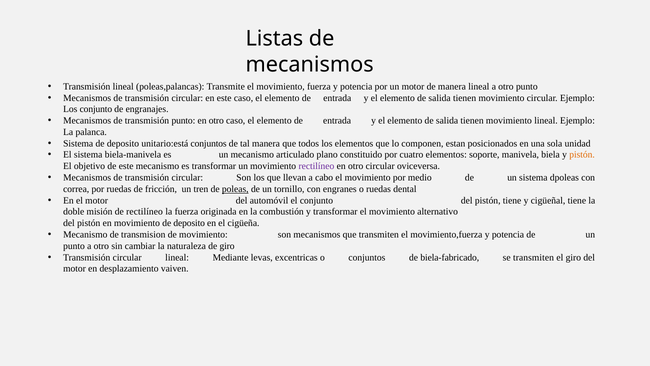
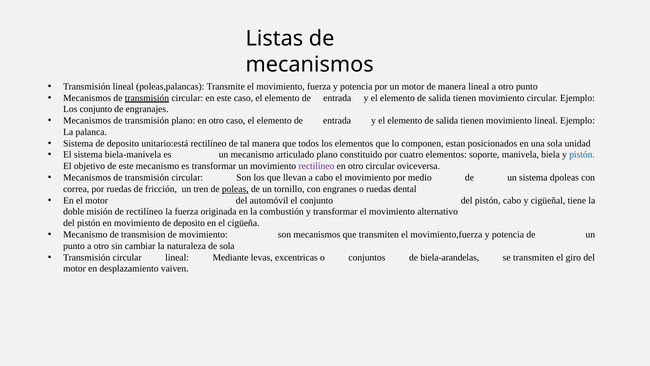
transmisión at (147, 98) underline: none -> present
transmisión punto: punto -> plano
unitario:está conjuntos: conjuntos -> rectilíneo
pistón at (582, 155) colour: orange -> blue
pistón tiene: tiene -> cabo
de giro: giro -> sola
biela-fabricado: biela-fabricado -> biela-arandelas
